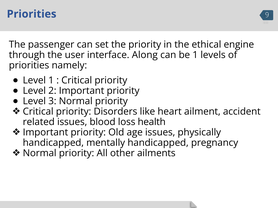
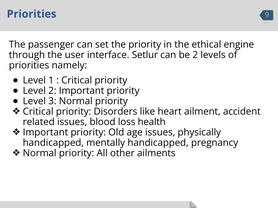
Along: Along -> Setlur
be 1: 1 -> 2
